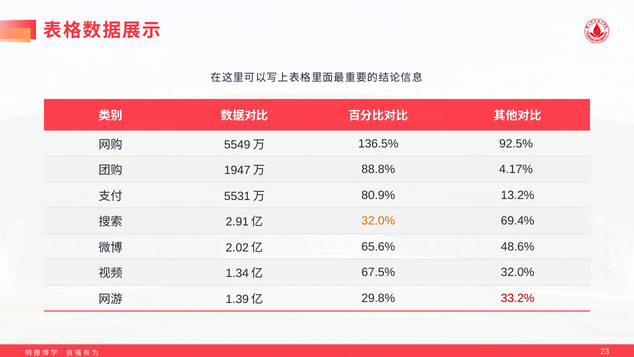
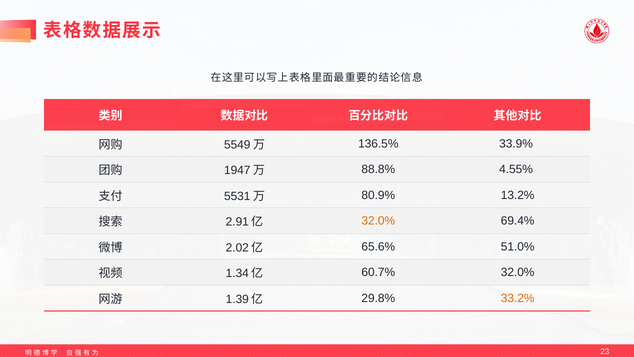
92.5%: 92.5% -> 33.9%
4.17%: 4.17% -> 4.55%
48.6%: 48.6% -> 51.0%
67.5%: 67.5% -> 60.7%
33.2% colour: red -> orange
